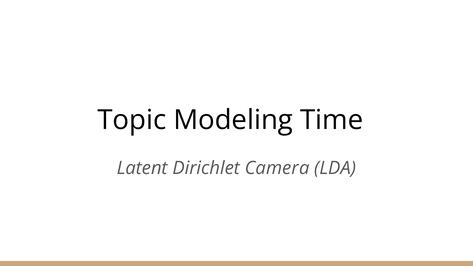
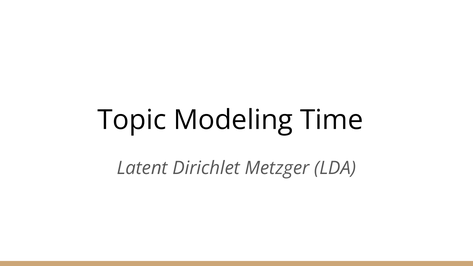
Camera: Camera -> Metzger
